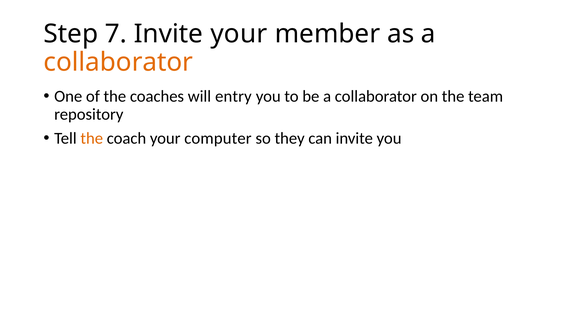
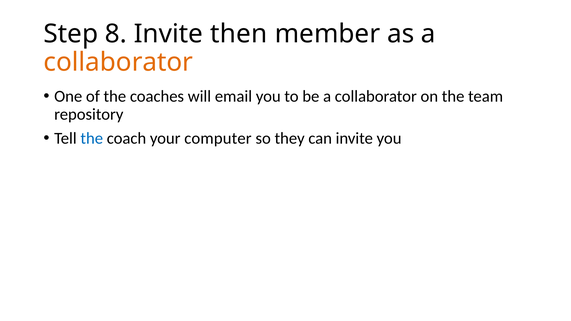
7: 7 -> 8
Invite your: your -> then
entry: entry -> email
the at (92, 138) colour: orange -> blue
